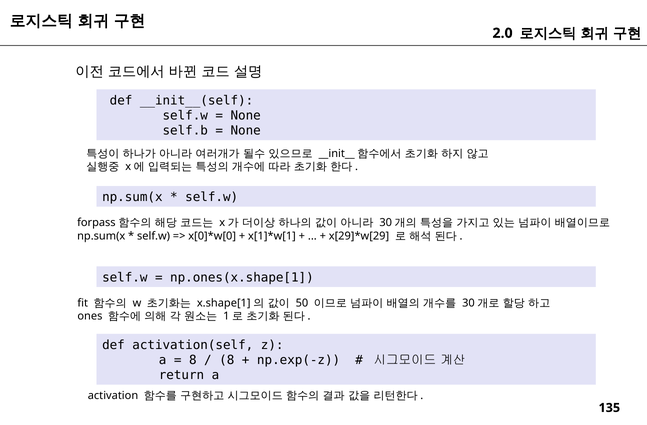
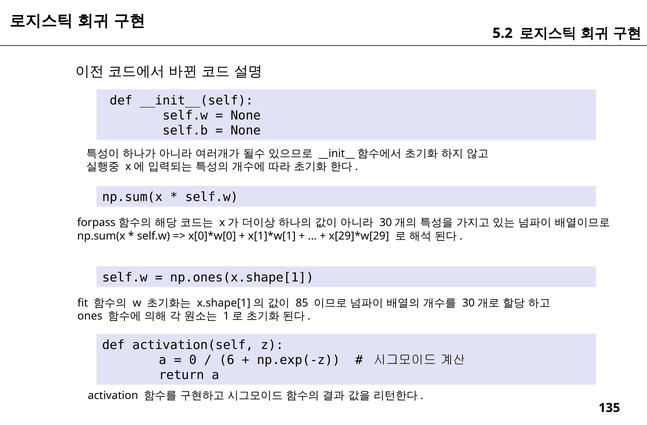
2.0: 2.0 -> 5.2
50: 50 -> 85
8 at (193, 360): 8 -> 0
8 at (227, 360): 8 -> 6
